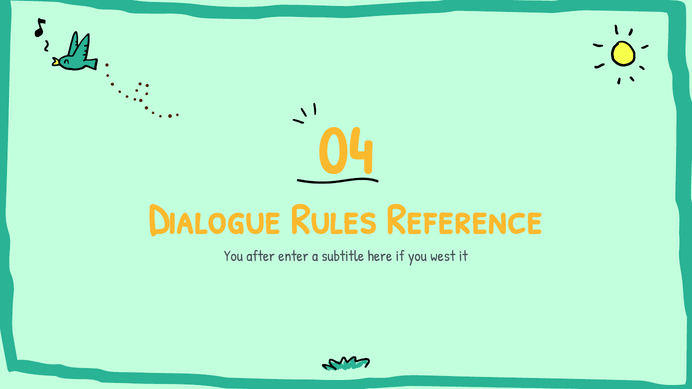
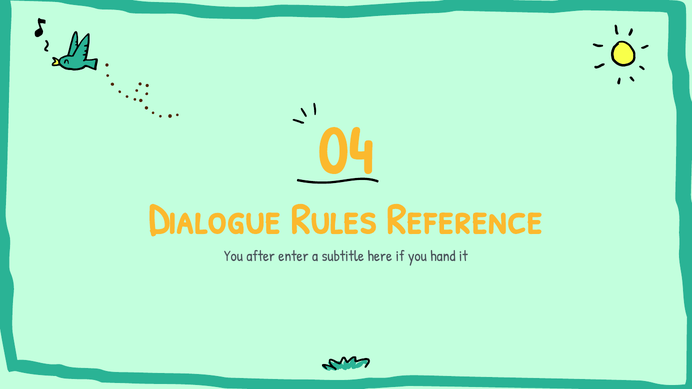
west: west -> hand
